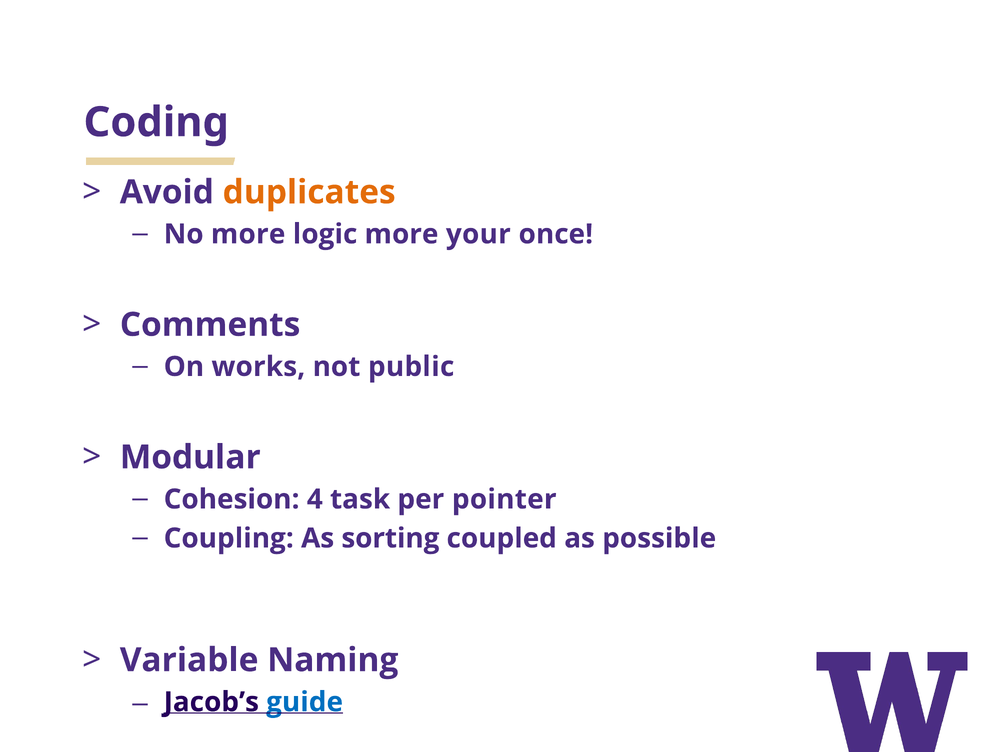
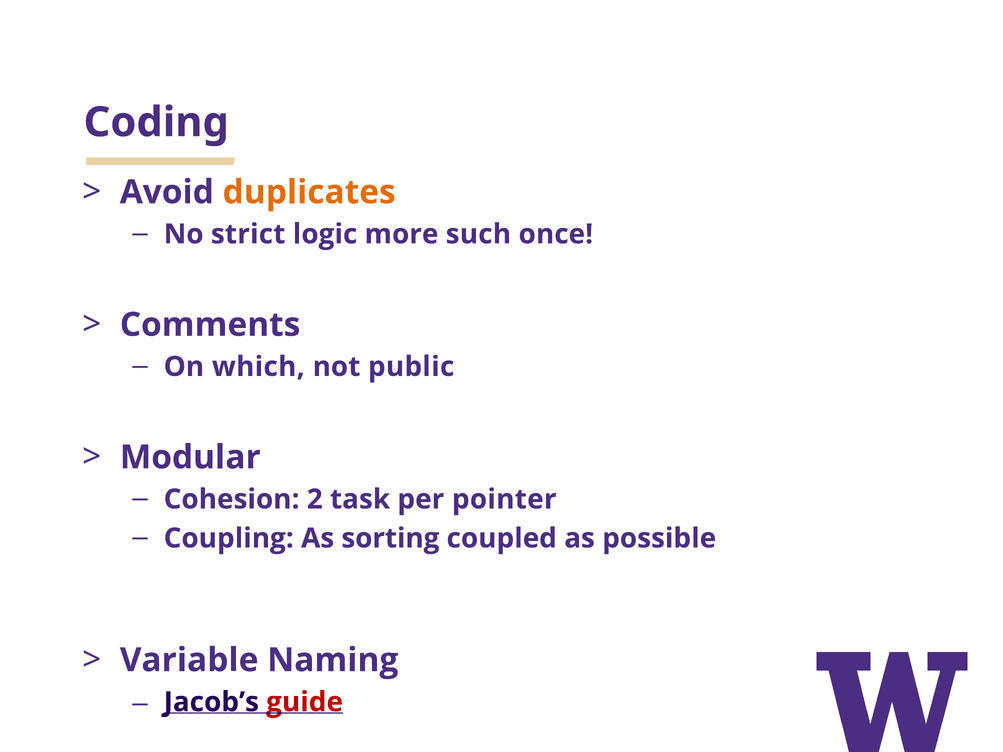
No more: more -> strict
your: your -> such
works: works -> which
4: 4 -> 2
guide colour: blue -> red
